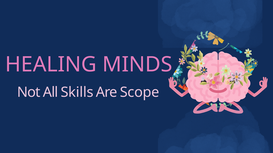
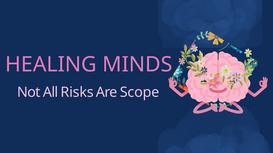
Skills: Skills -> Risks
